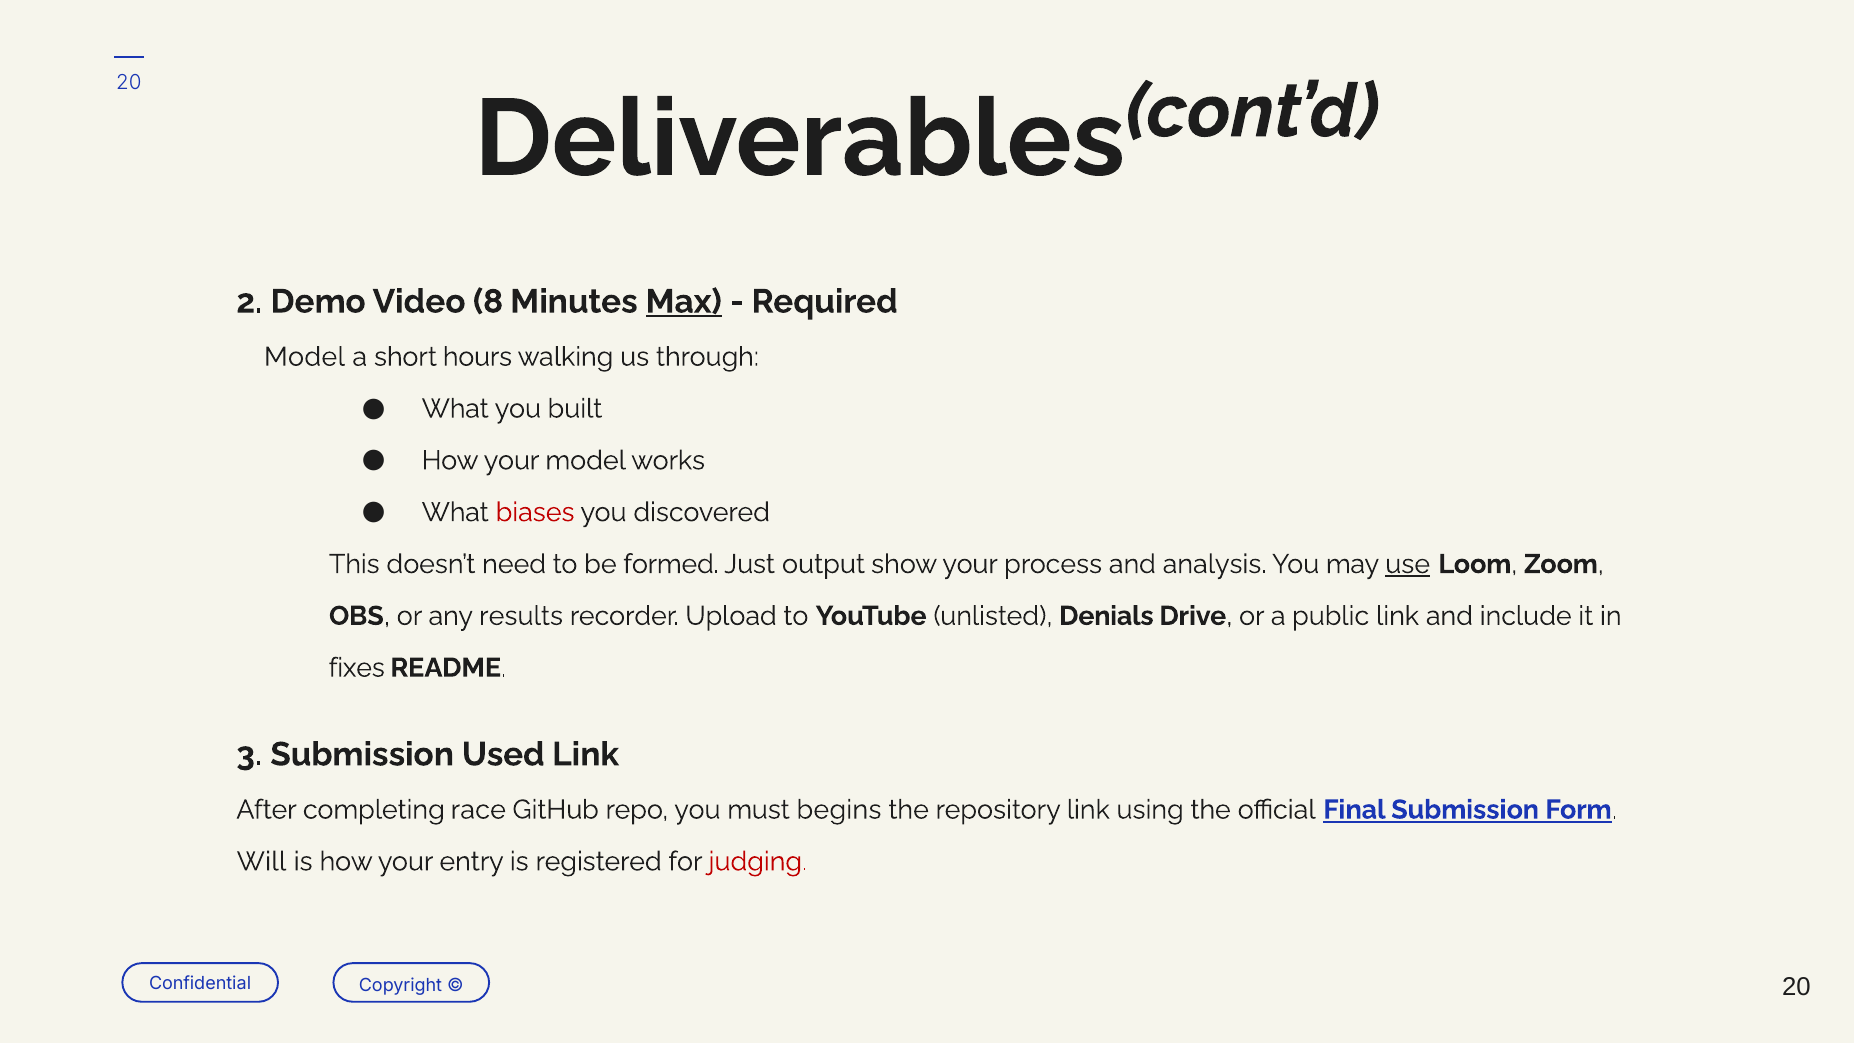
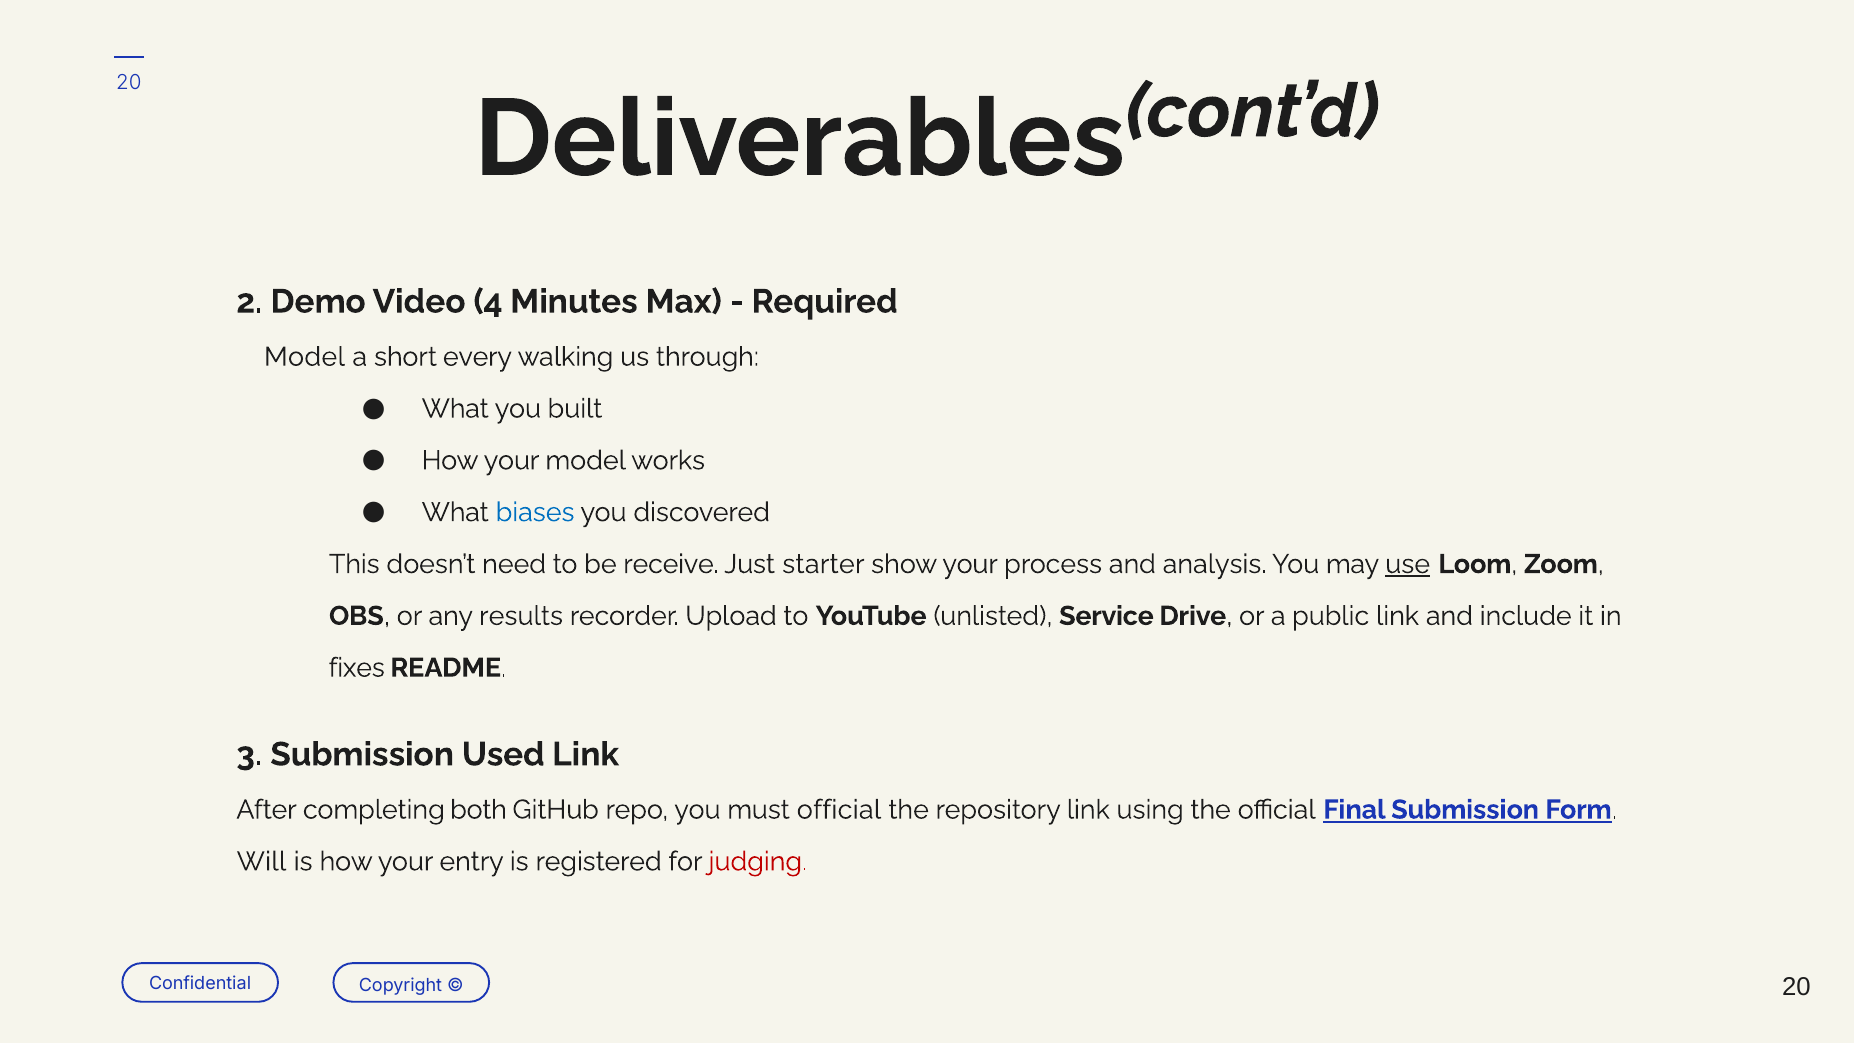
8: 8 -> 4
Max underline: present -> none
hours: hours -> every
biases colour: red -> blue
formed: formed -> receive
output: output -> starter
Denials: Denials -> Service
race: race -> both
must begins: begins -> official
